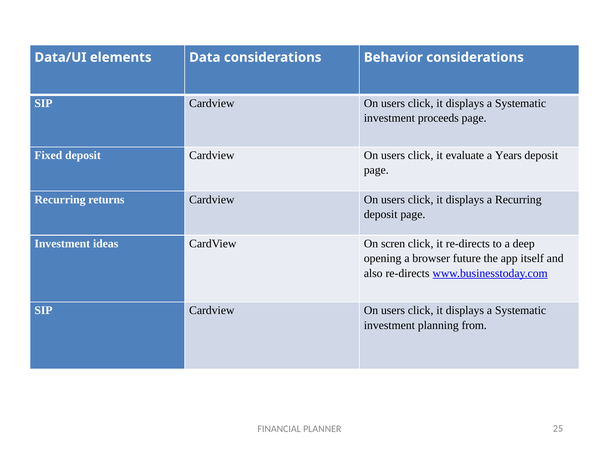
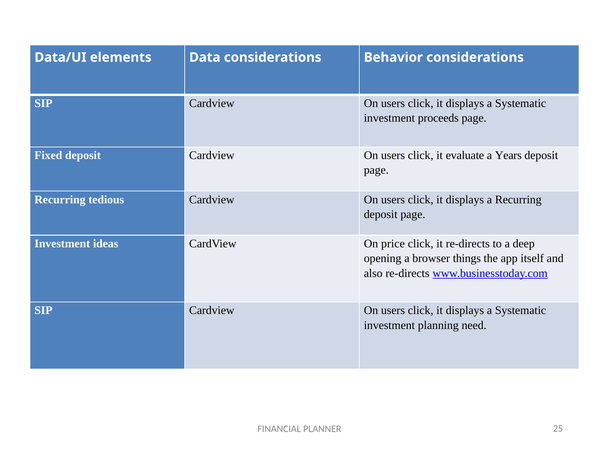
returns: returns -> tedious
scren: scren -> price
future: future -> things
from: from -> need
